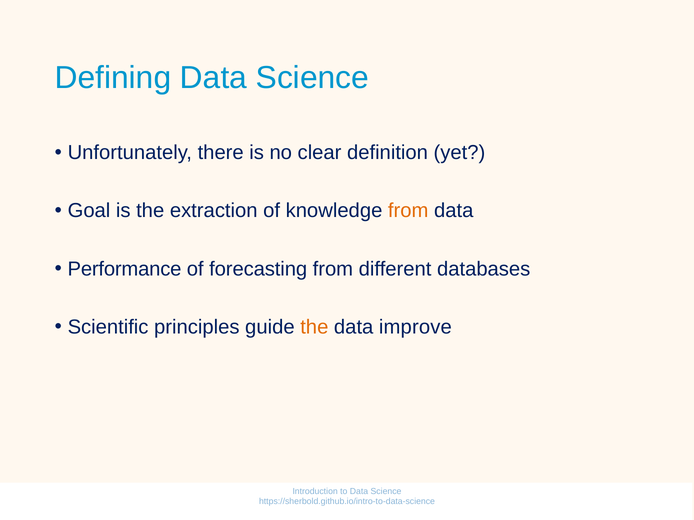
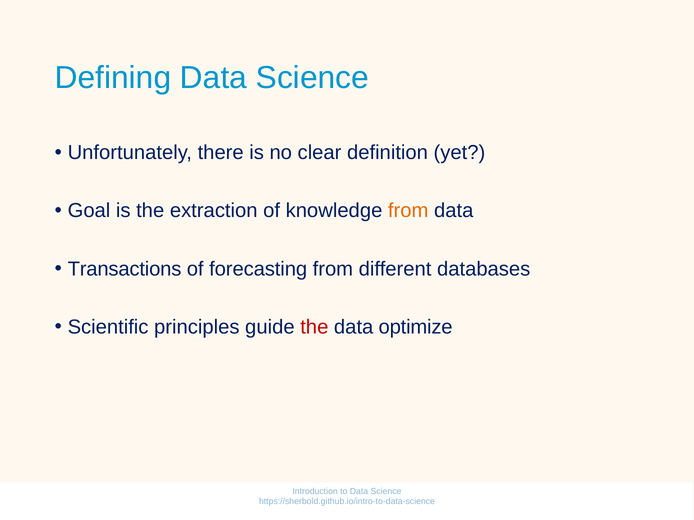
Performance: Performance -> Transactions
the at (314, 327) colour: orange -> red
improve: improve -> optimize
